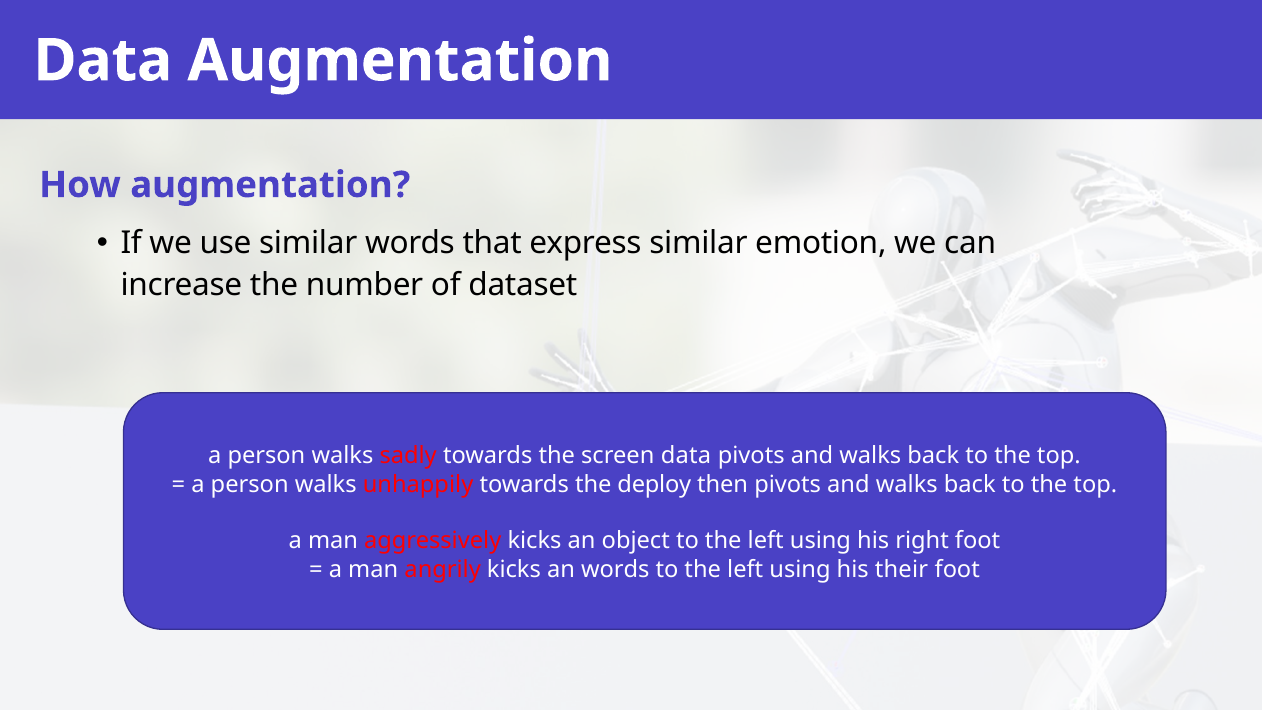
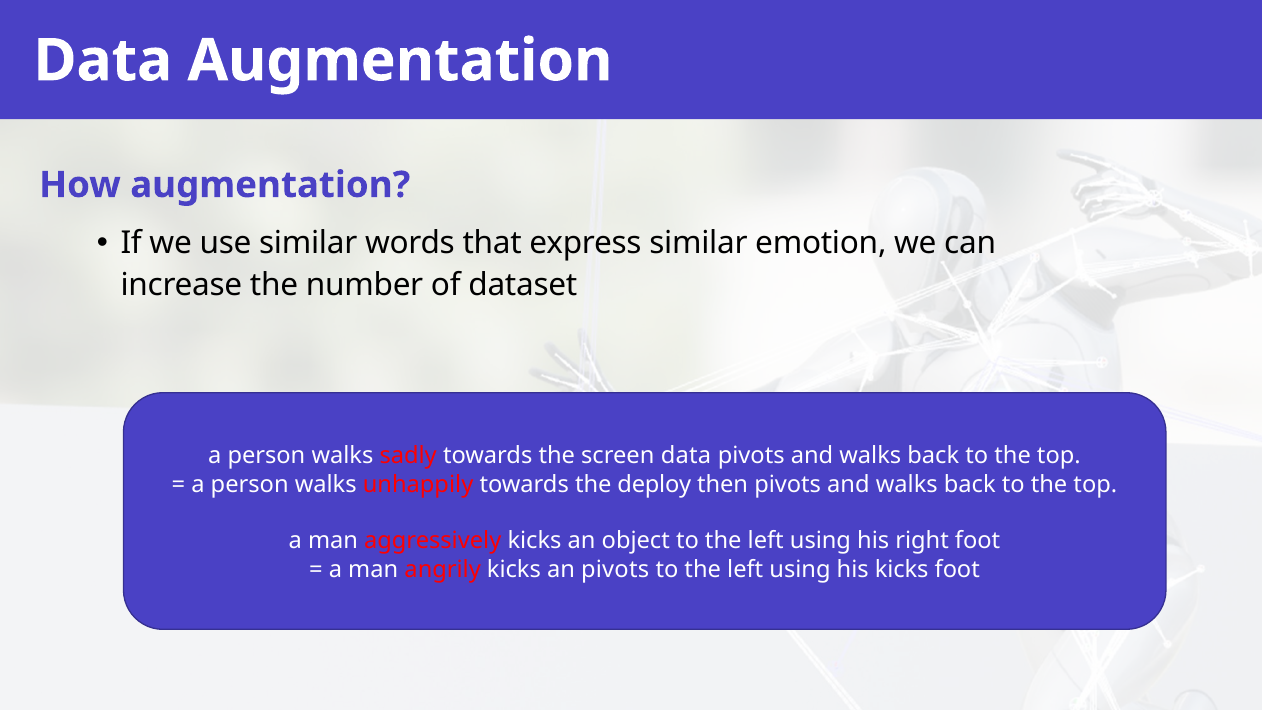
an words: words -> pivots
his their: their -> kicks
